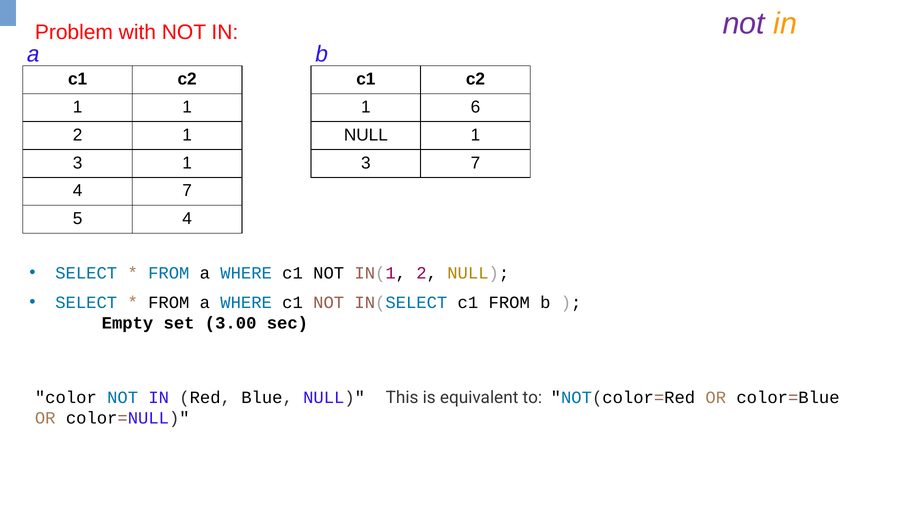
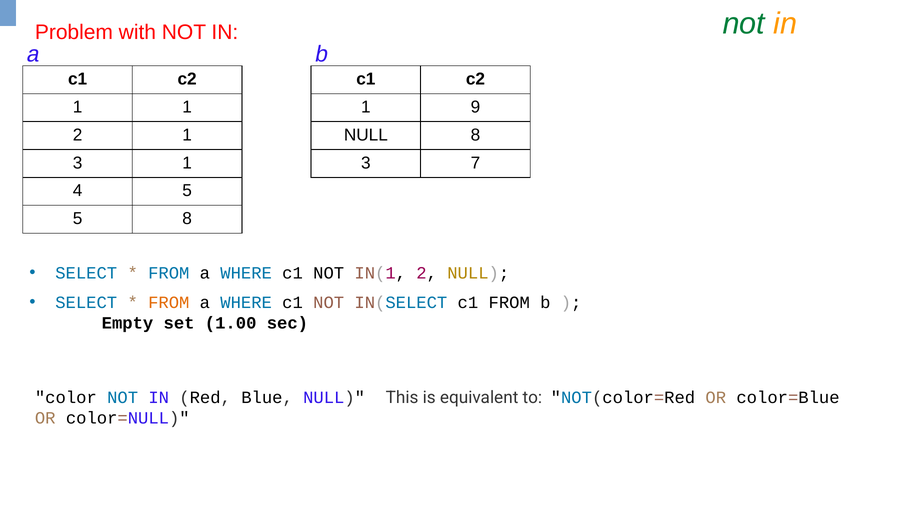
not at (744, 24) colour: purple -> green
6: 6 -> 9
NULL 1: 1 -> 8
4 7: 7 -> 5
5 4: 4 -> 8
FROM at (169, 303) colour: black -> orange
3.00: 3.00 -> 1.00
